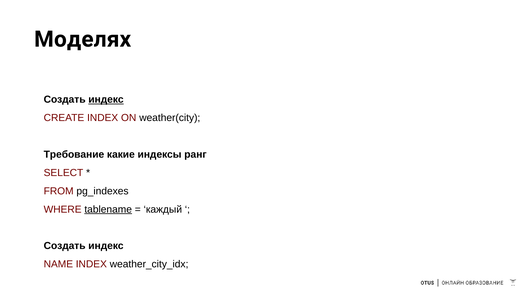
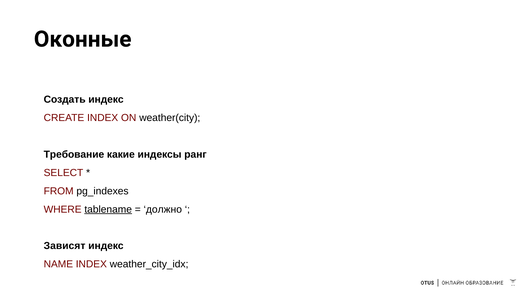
Моделях: Моделях -> Оконные
индекс at (106, 100) underline: present -> none
каждый: каждый -> должно
Создать at (65, 246): Создать -> Зависят
